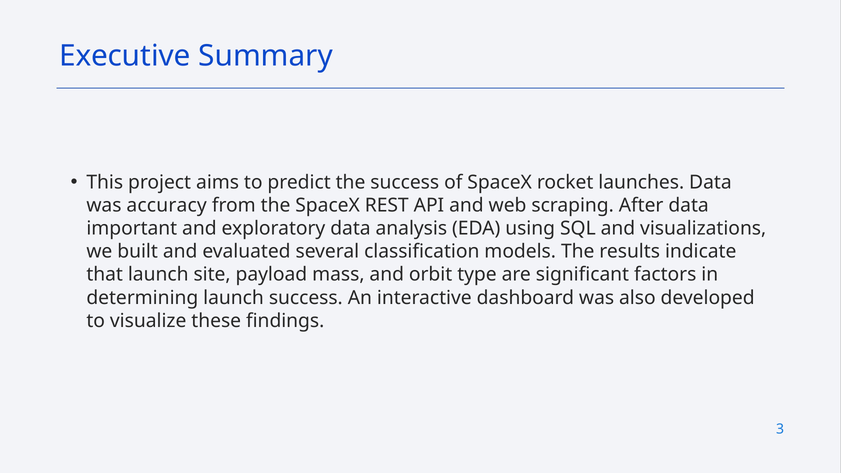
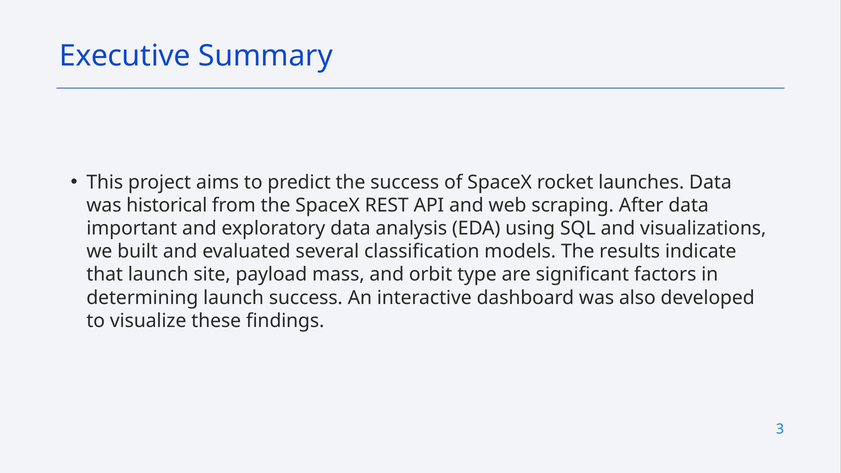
accuracy: accuracy -> historical
